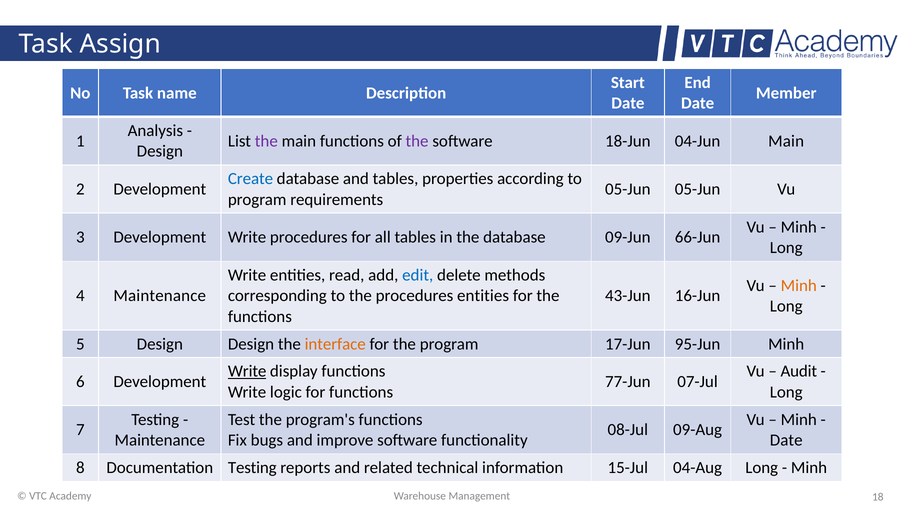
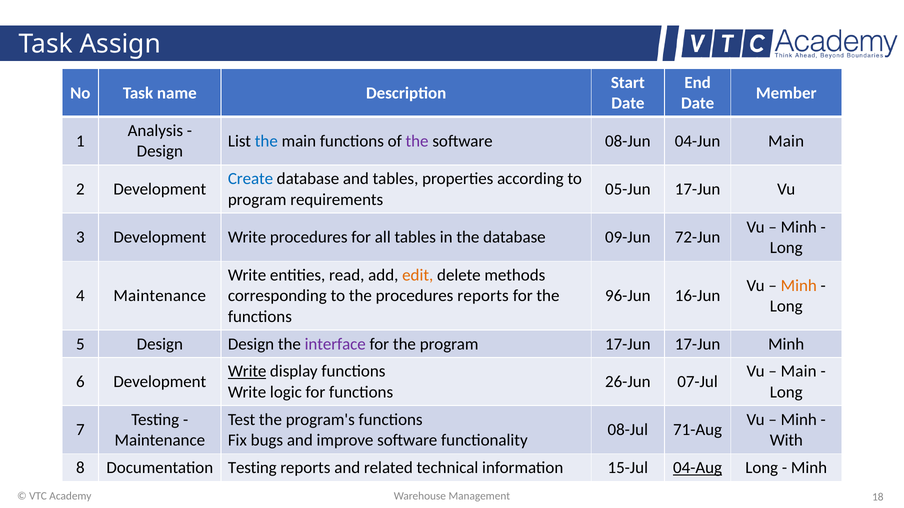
the at (266, 141) colour: purple -> blue
18-Jun: 18-Jun -> 08-Jun
05-Jun 05-Jun: 05-Jun -> 17-Jun
66-Jun: 66-Jun -> 72-Jun
edit colour: blue -> orange
procedures entities: entities -> reports
43-Jun: 43-Jun -> 96-Jun
interface colour: orange -> purple
17-Jun 95-Jun: 95-Jun -> 17-Jun
Audit at (799, 372): Audit -> Main
77-Jun: 77-Jun -> 26-Jun
09-Aug: 09-Aug -> 71-Aug
Date at (786, 441): Date -> With
04-Aug underline: none -> present
